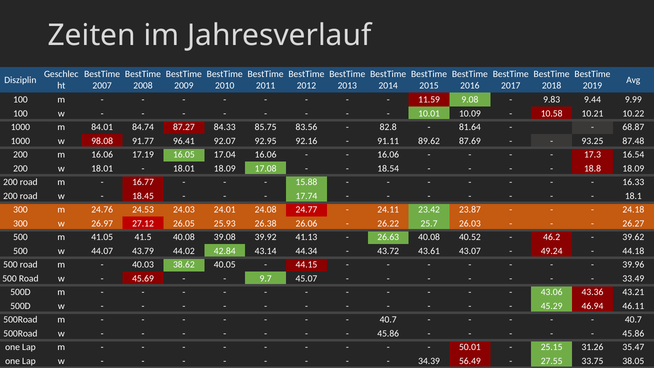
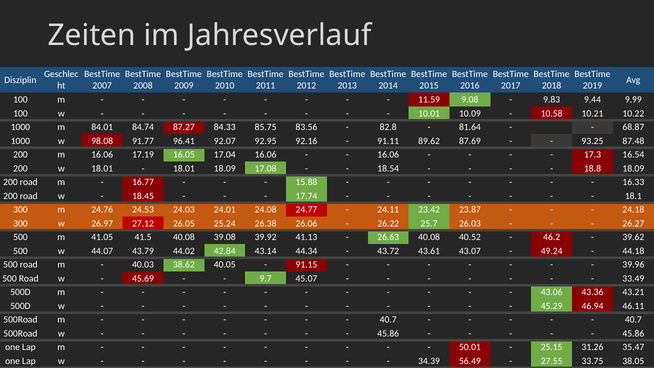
25.93: 25.93 -> 25.24
44.15: 44.15 -> 91.15
